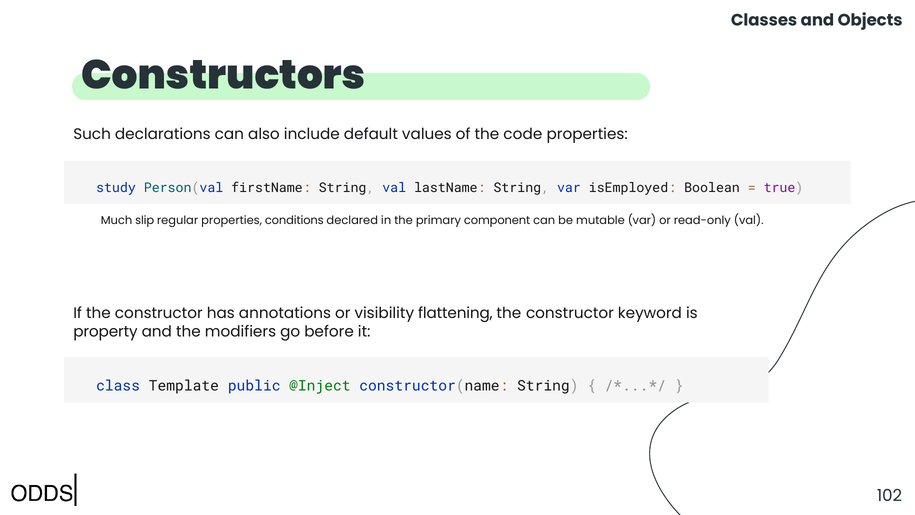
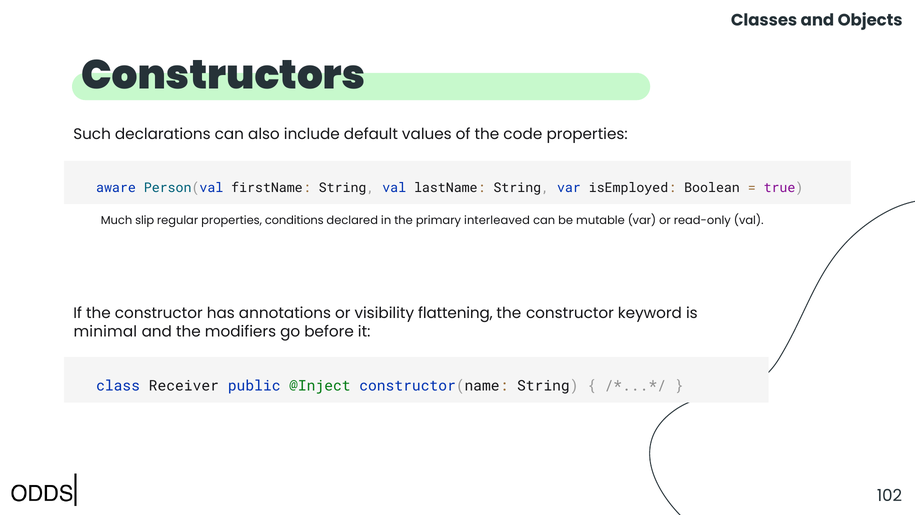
study: study -> aware
component: component -> interleaved
property: property -> minimal
Template: Template -> Receiver
